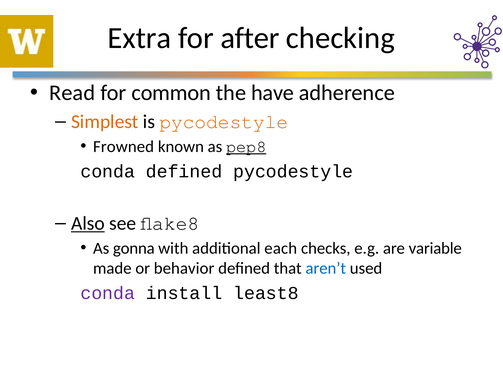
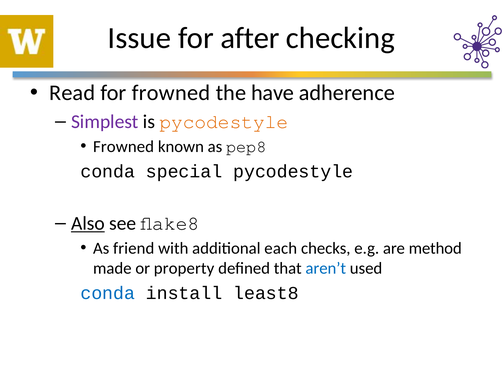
Extra: Extra -> Issue
for common: common -> frowned
Simplest colour: orange -> purple
pep8 underline: present -> none
conda defined: defined -> special
gonna: gonna -> friend
variable: variable -> method
behavior: behavior -> property
conda at (108, 293) colour: purple -> blue
